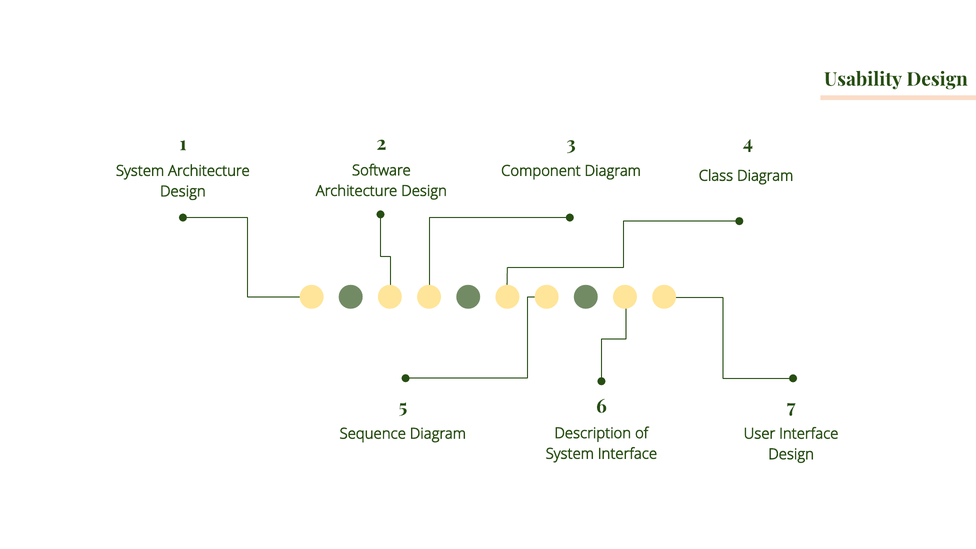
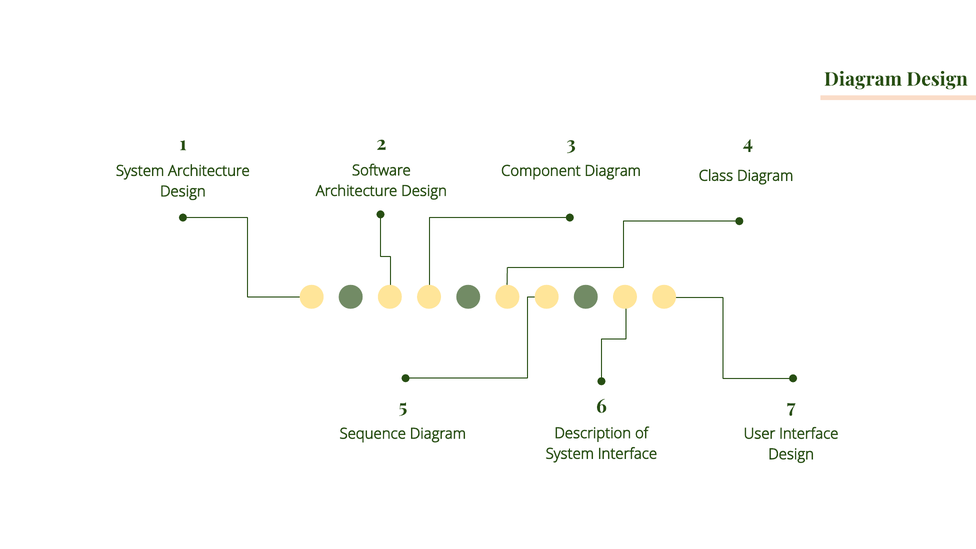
Usability at (863, 79): Usability -> Diagram
